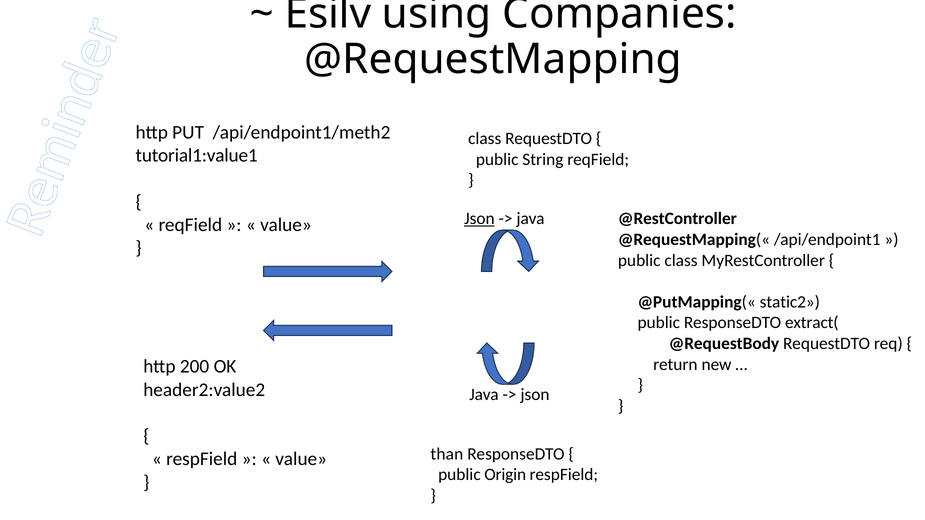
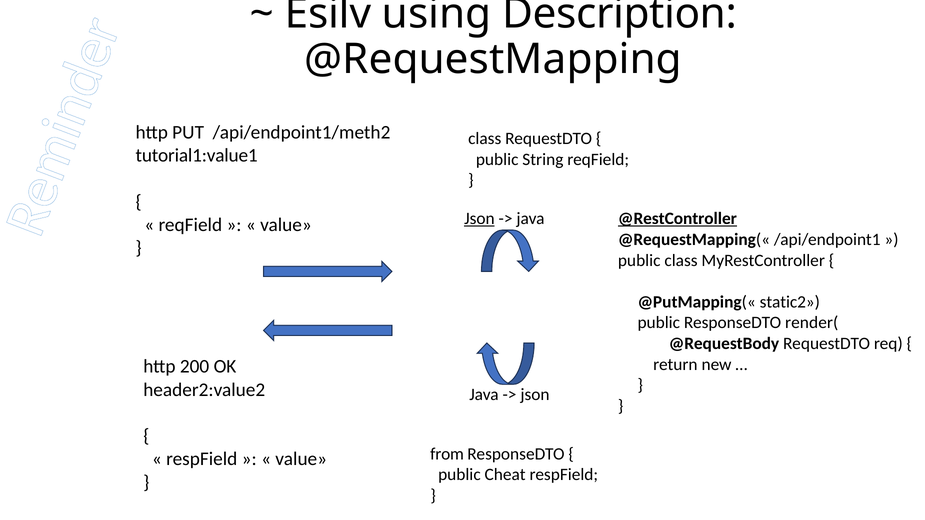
Companies: Companies -> Description
@RestController underline: none -> present
extract(: extract( -> render(
than: than -> from
Origin: Origin -> Cheat
